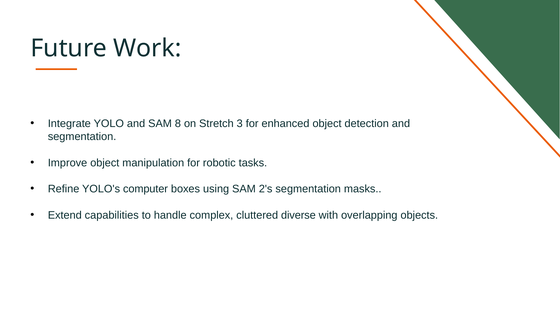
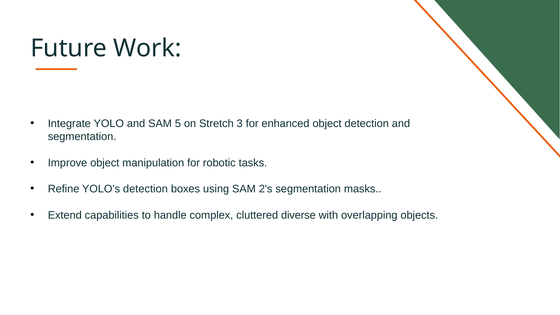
8: 8 -> 5
YOLO's computer: computer -> detection
